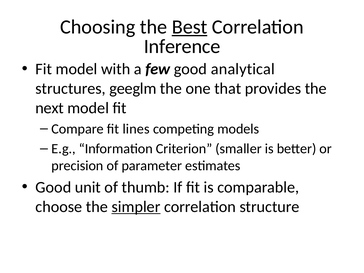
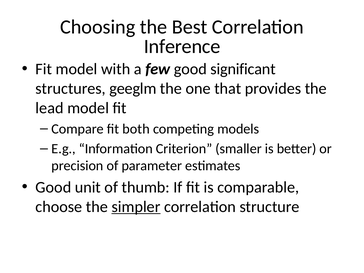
Best underline: present -> none
analytical: analytical -> significant
next: next -> lead
lines: lines -> both
